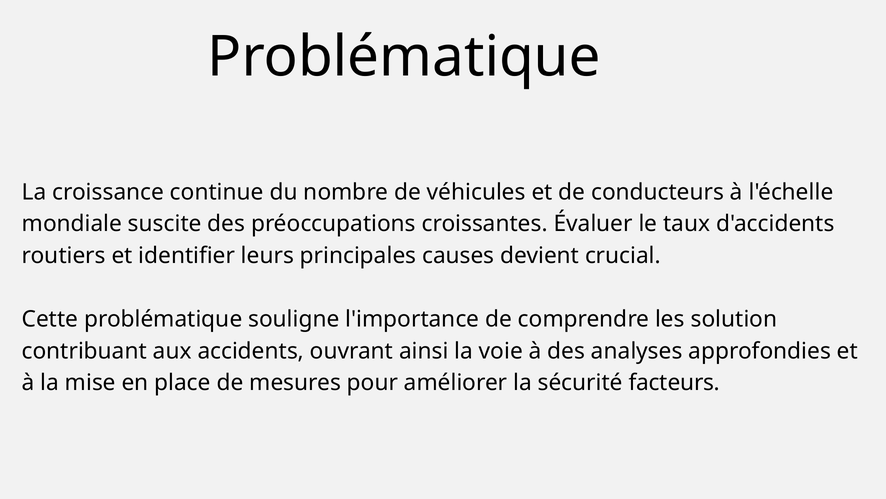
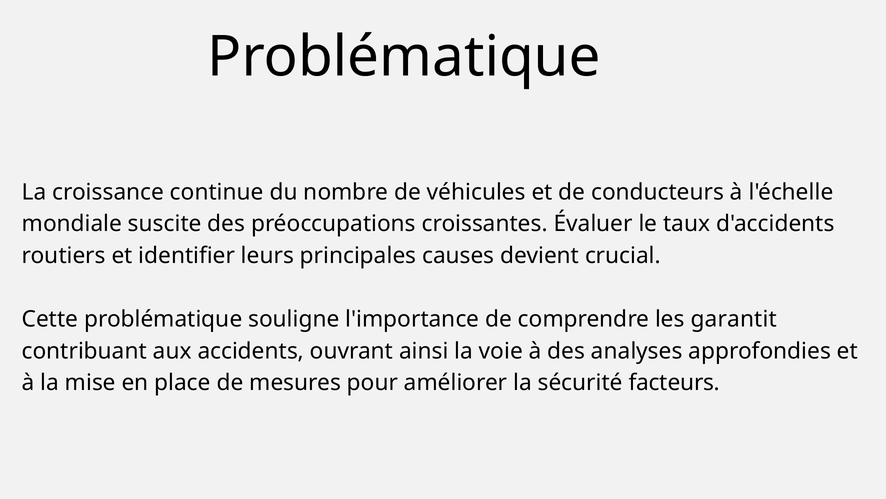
solution: solution -> garantit
